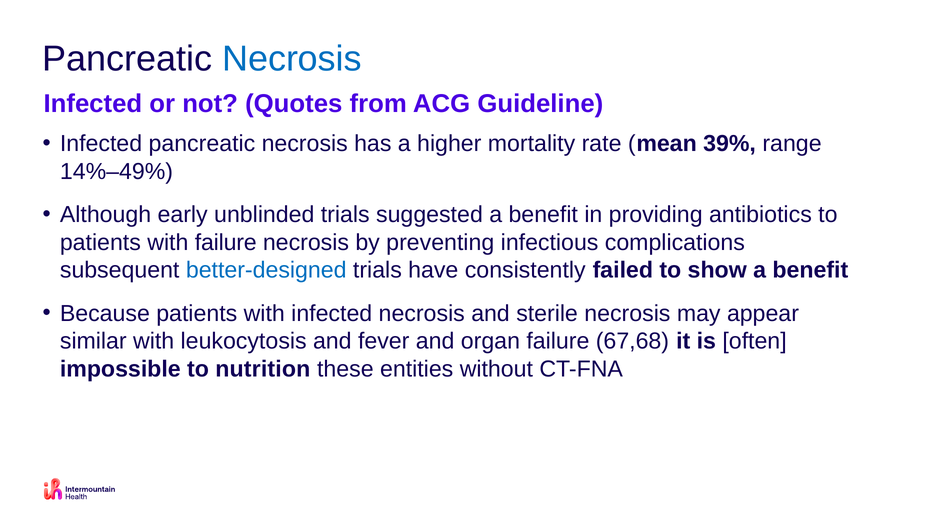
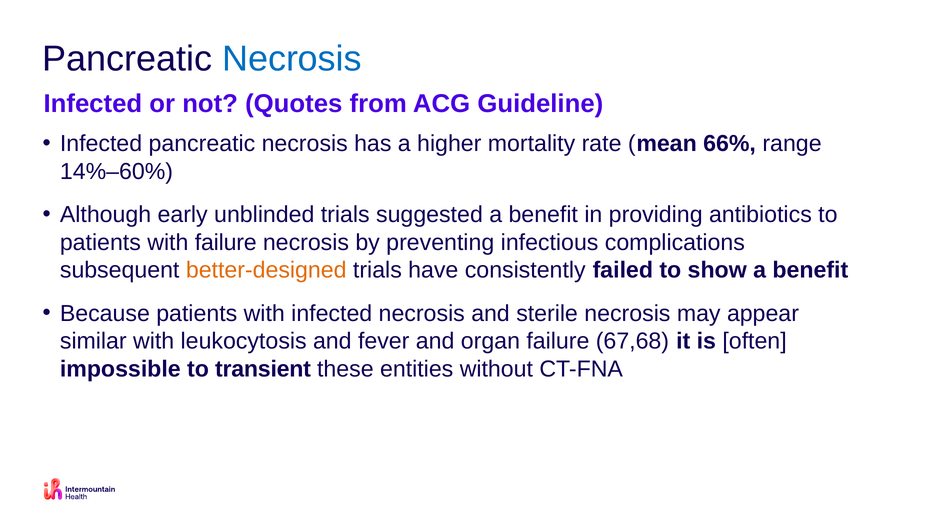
39%: 39% -> 66%
14%–49%: 14%–49% -> 14%–60%
better-designed colour: blue -> orange
nutrition: nutrition -> transient
